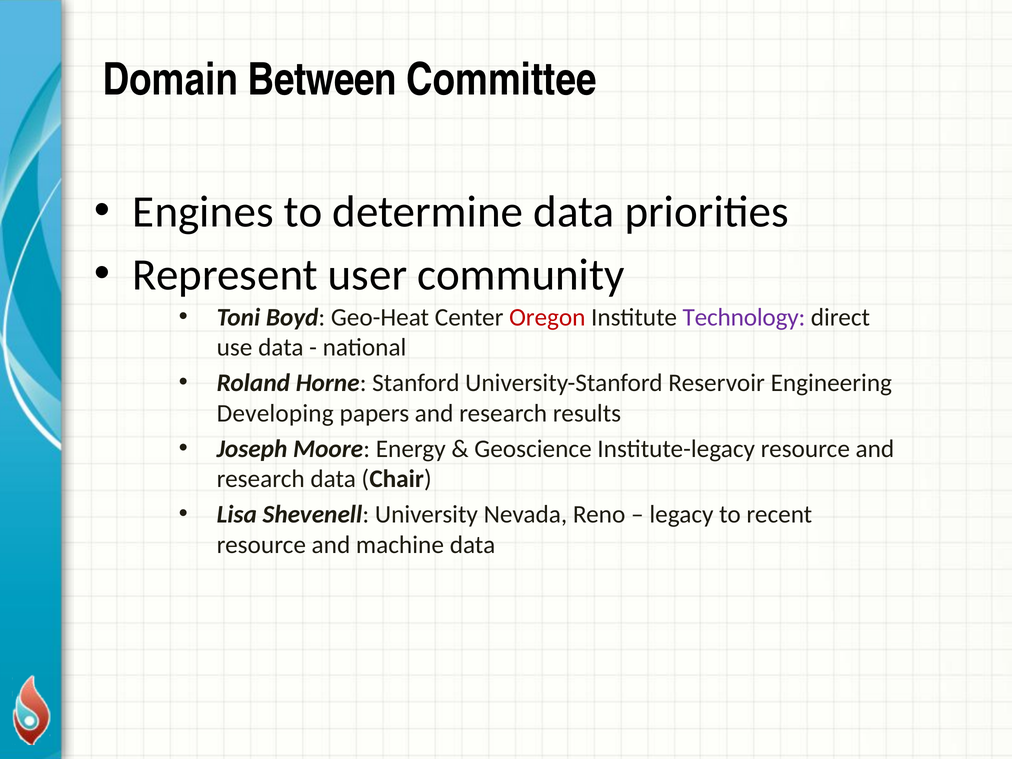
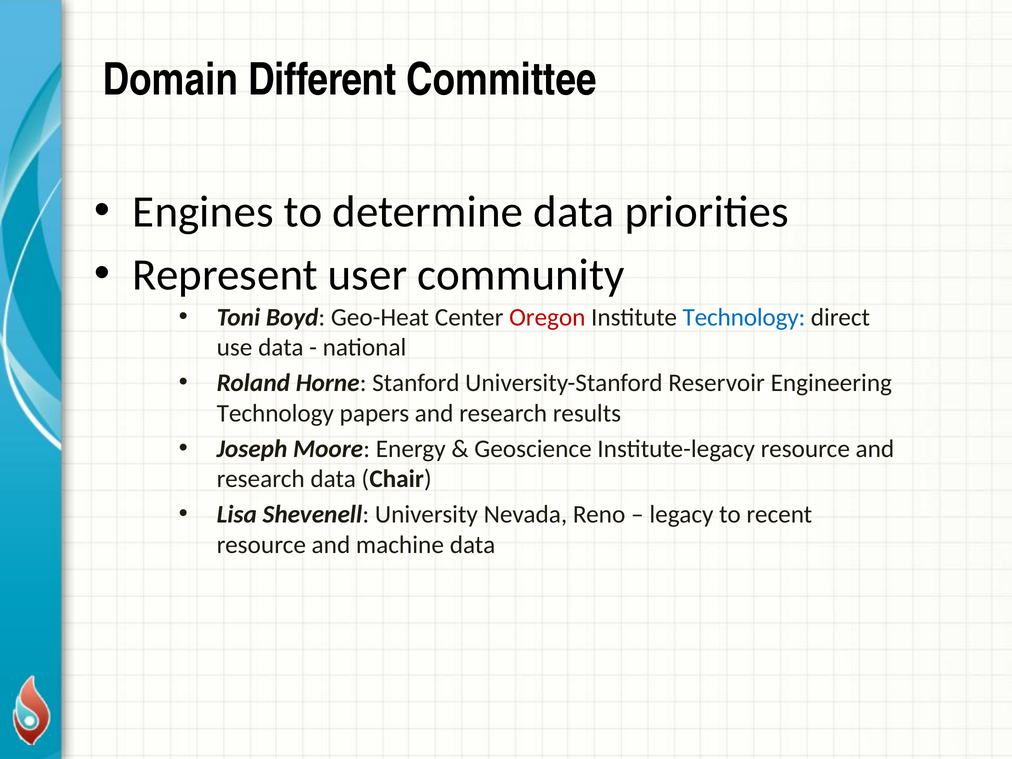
Between: Between -> Different
Technology at (744, 317) colour: purple -> blue
Developing at (275, 413): Developing -> Technology
